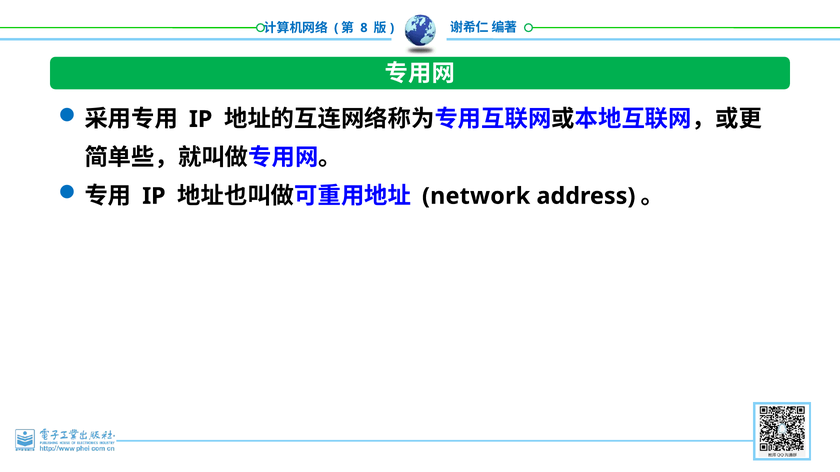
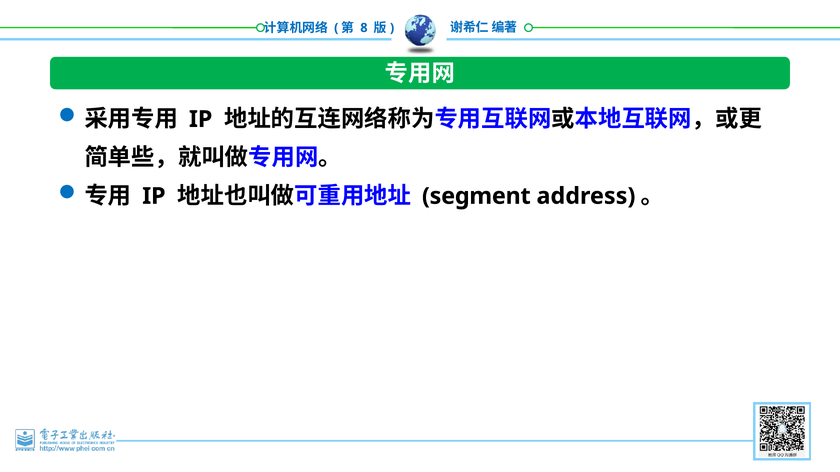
network: network -> segment
